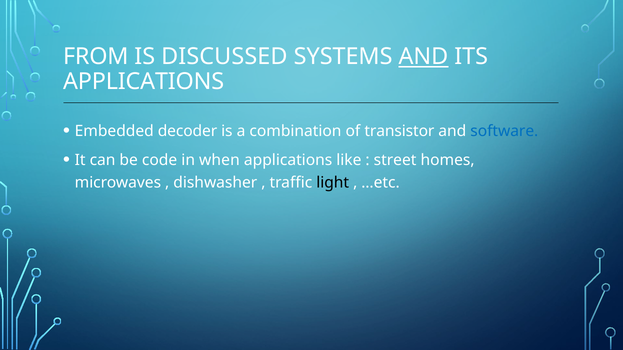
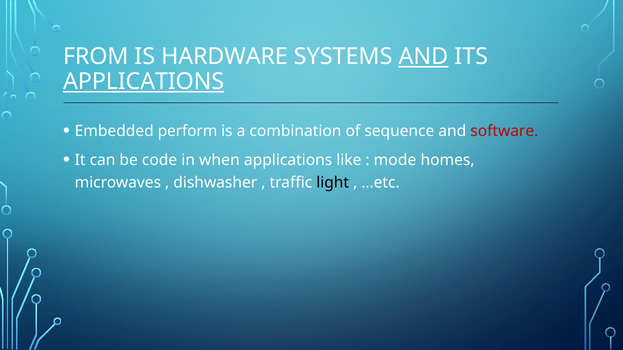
DISCUSSED: DISCUSSED -> HARDWARE
APPLICATIONS at (144, 82) underline: none -> present
decoder: decoder -> perform
transistor: transistor -> sequence
software colour: blue -> red
street: street -> mode
